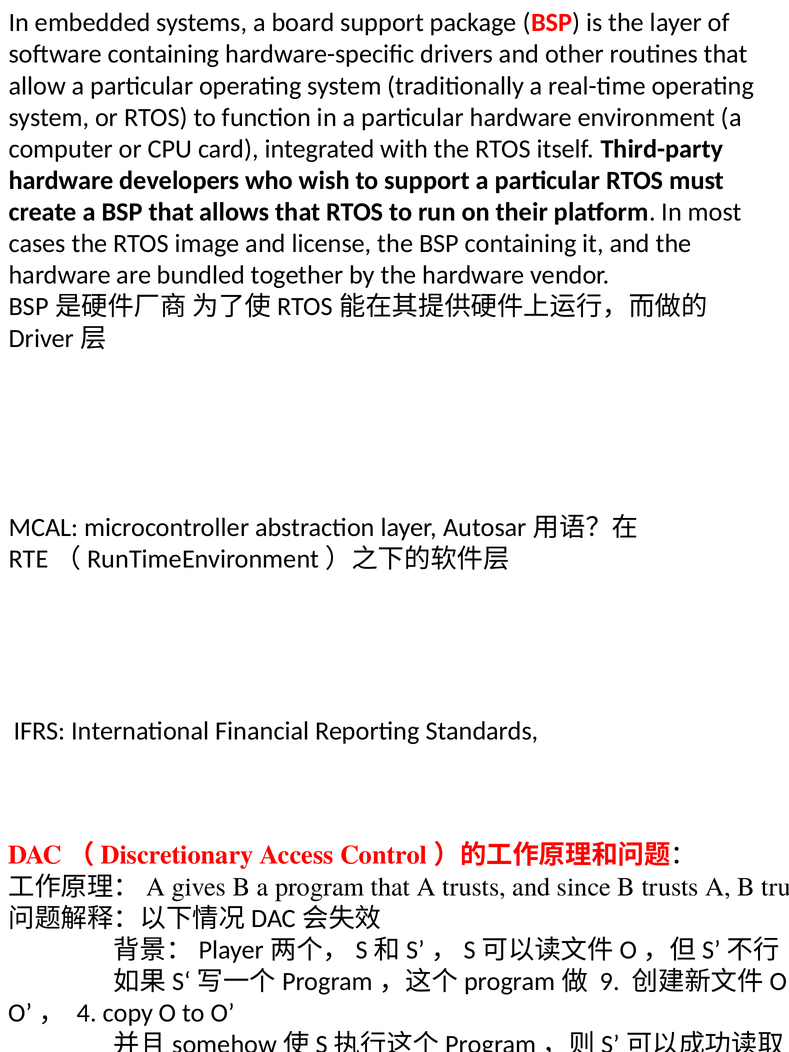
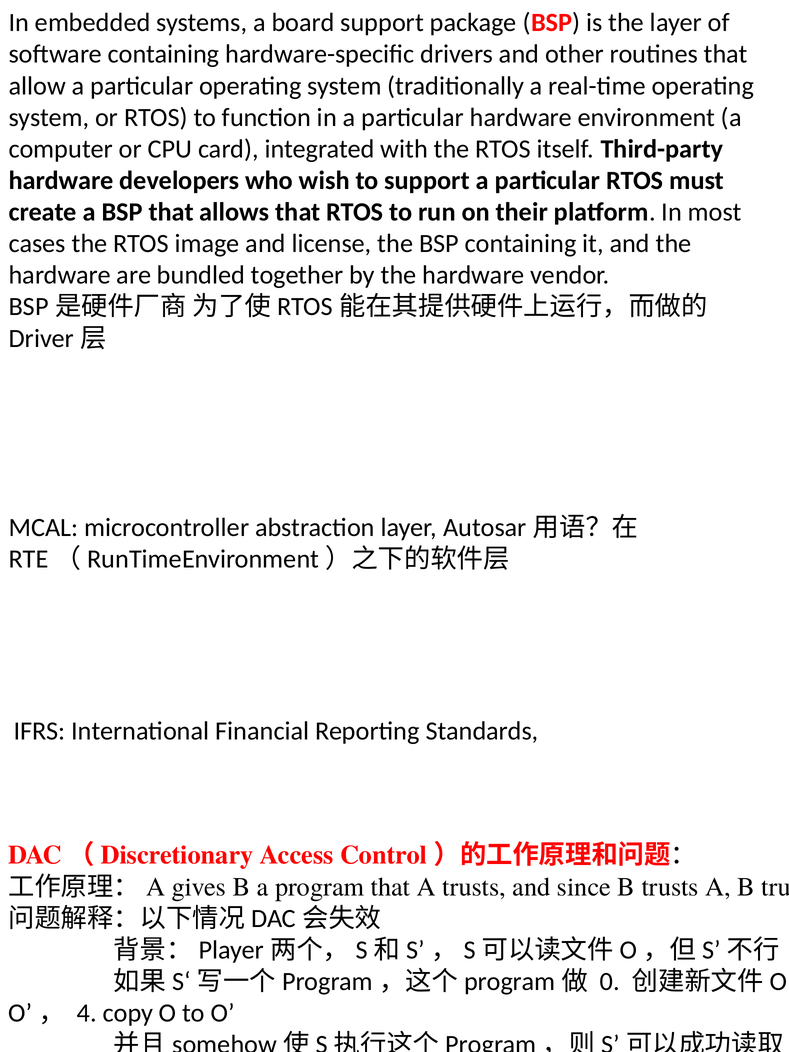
9: 9 -> 0
